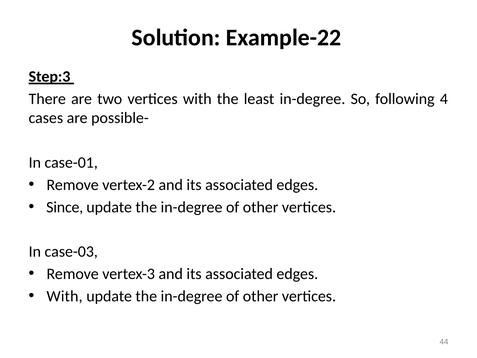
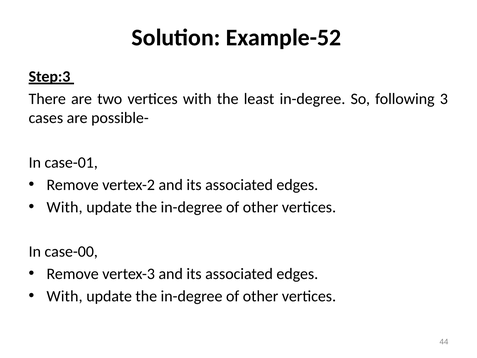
Example-22: Example-22 -> Example-52
4: 4 -> 3
Since at (65, 207): Since -> With
case-03: case-03 -> case-00
